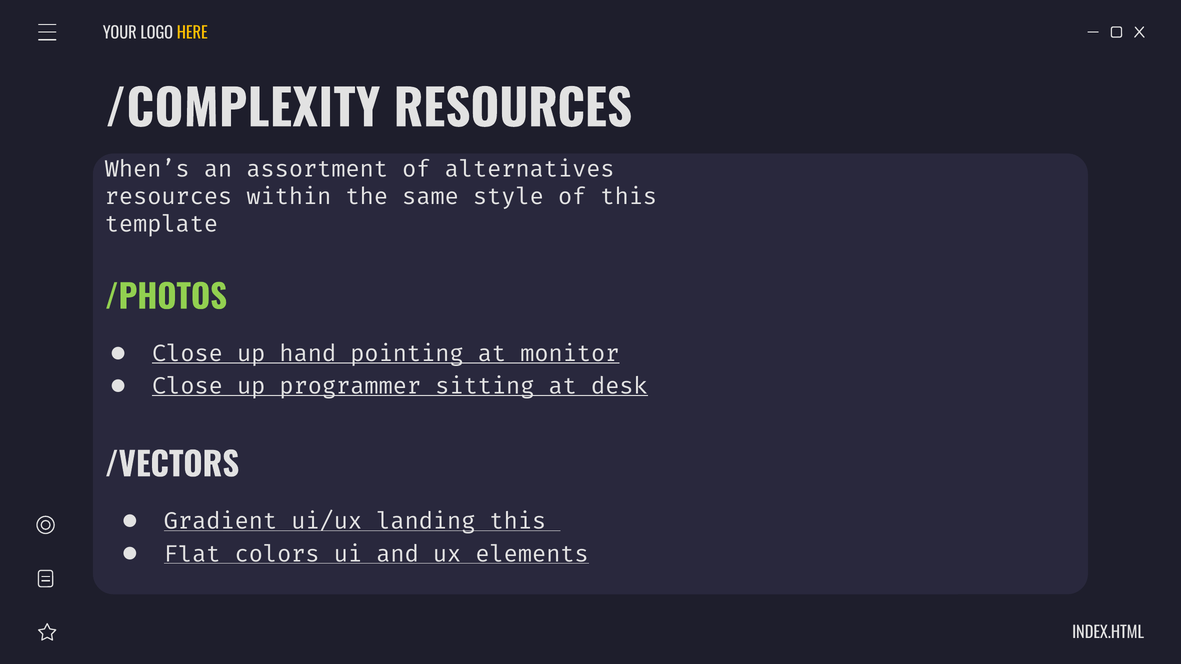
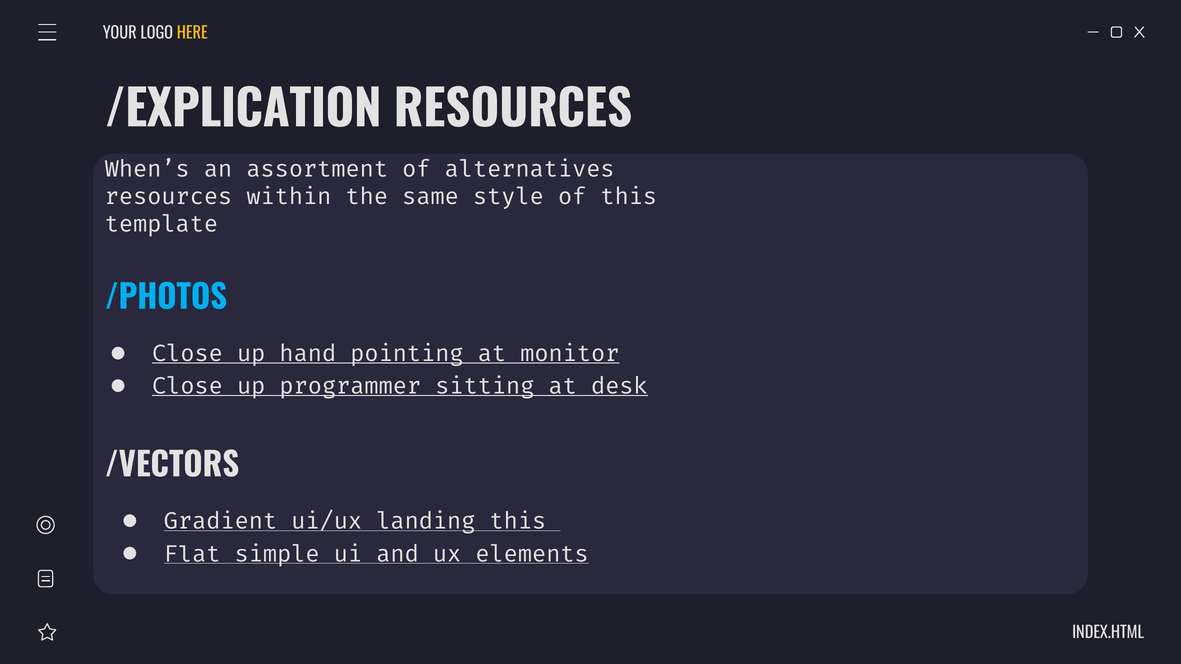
/COMPLEXITY: /COMPLEXITY -> /EXPLICATION
/PHOTOS colour: light green -> light blue
colors: colors -> simple
